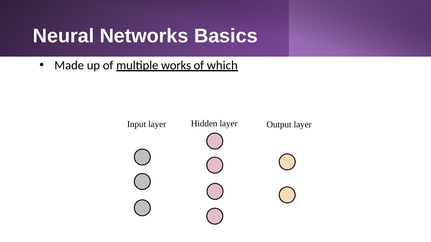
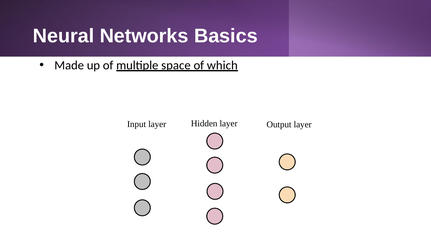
works: works -> space
